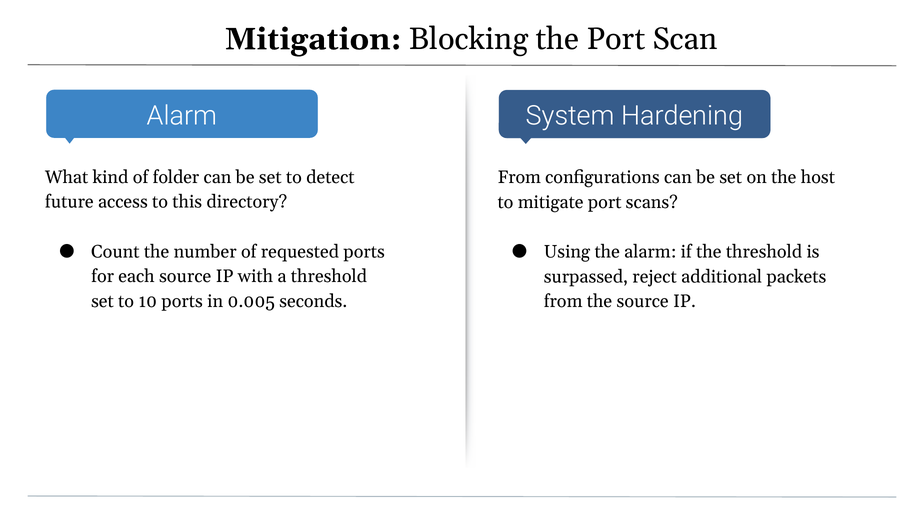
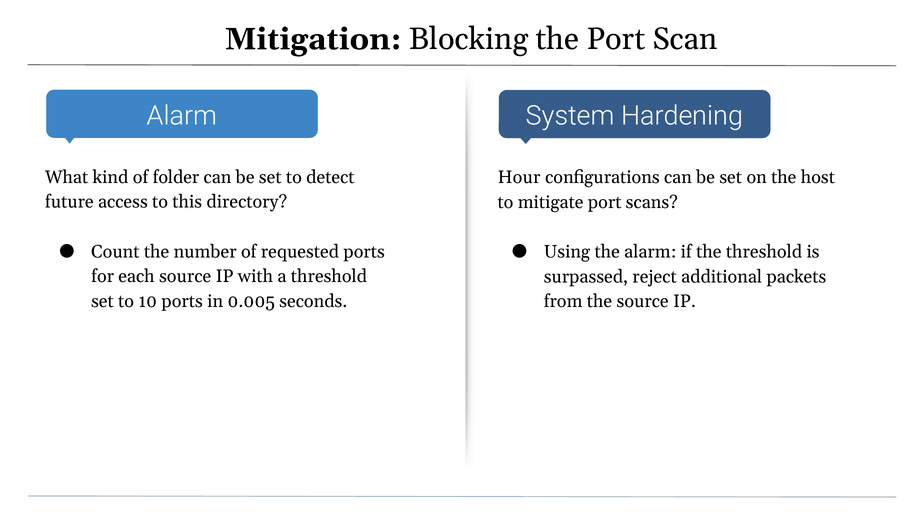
From at (519, 177): From -> Hour
